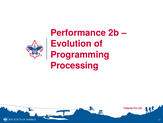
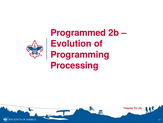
Performance: Performance -> Programmed
